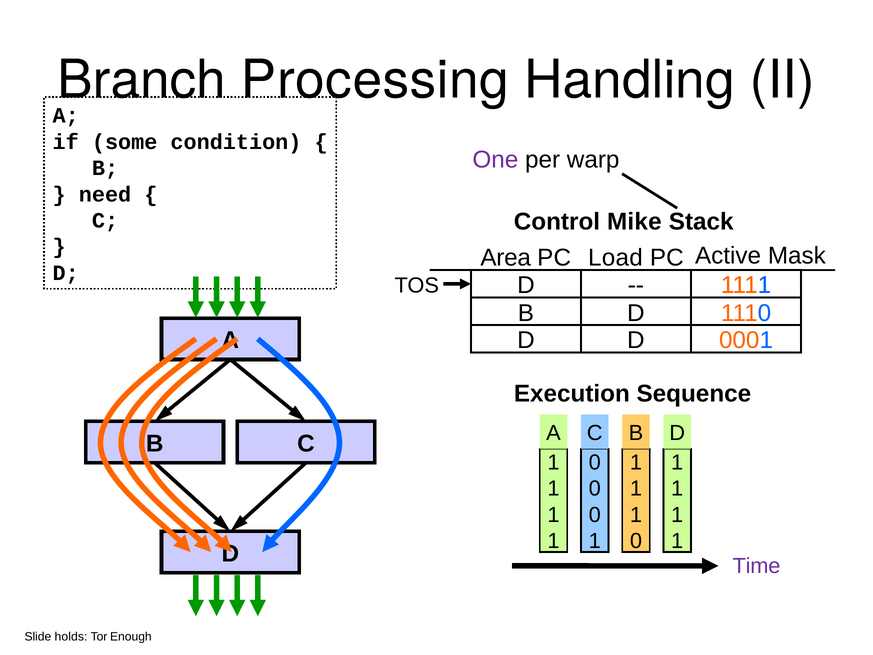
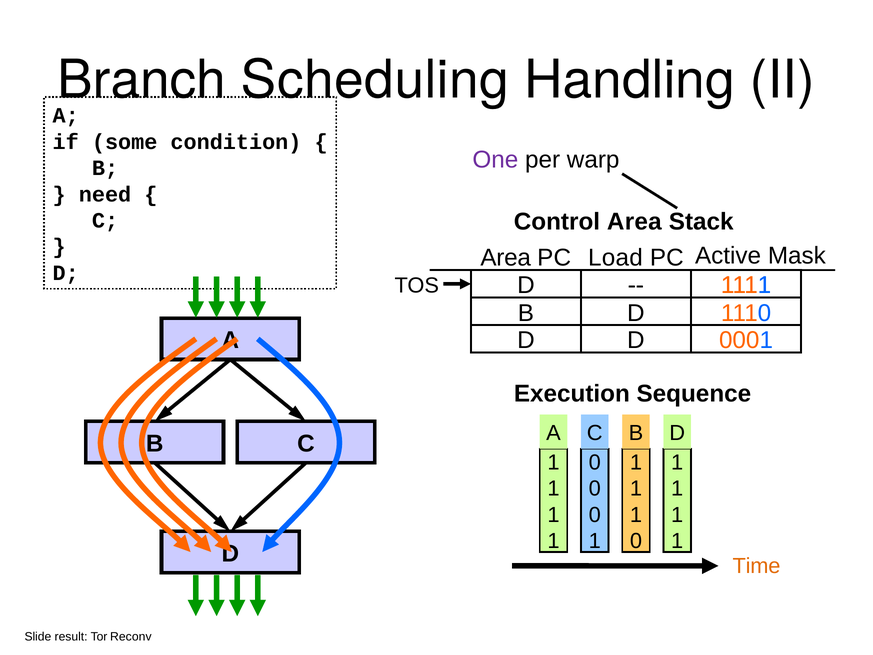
Processing: Processing -> Scheduling
Control Mike: Mike -> Area
Time colour: purple -> orange
holds: holds -> result
Enough: Enough -> Reconv
